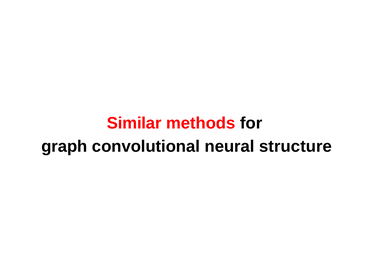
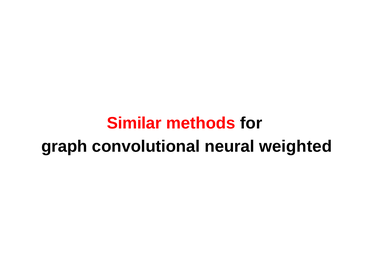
structure: structure -> weighted
